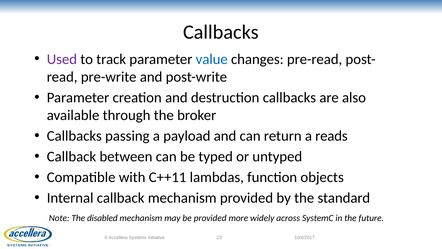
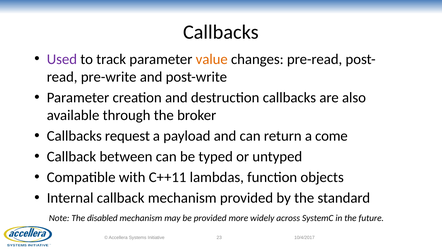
value colour: blue -> orange
passing: passing -> request
reads: reads -> come
